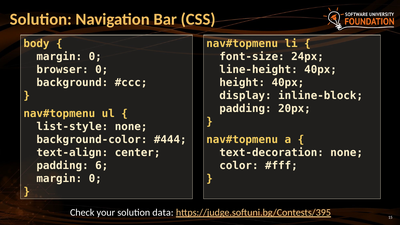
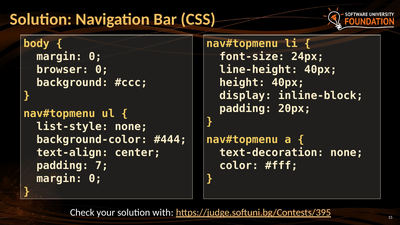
6: 6 -> 7
data: data -> with
